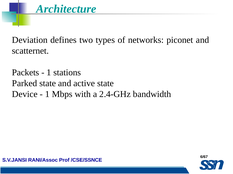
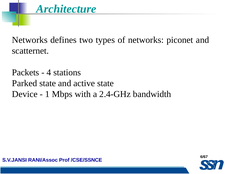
Deviation at (30, 40): Deviation -> Networks
1 at (49, 73): 1 -> 4
